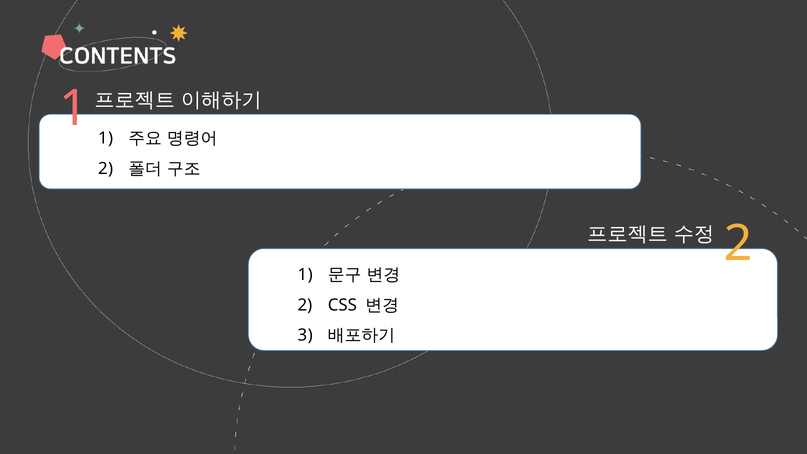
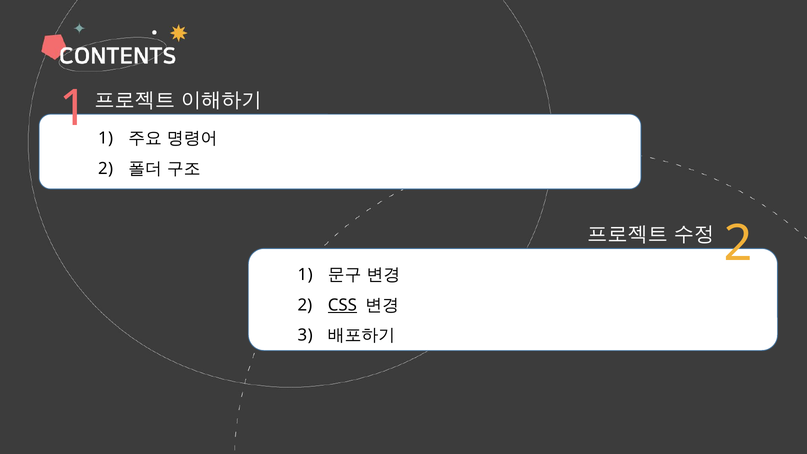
CSS underline: none -> present
